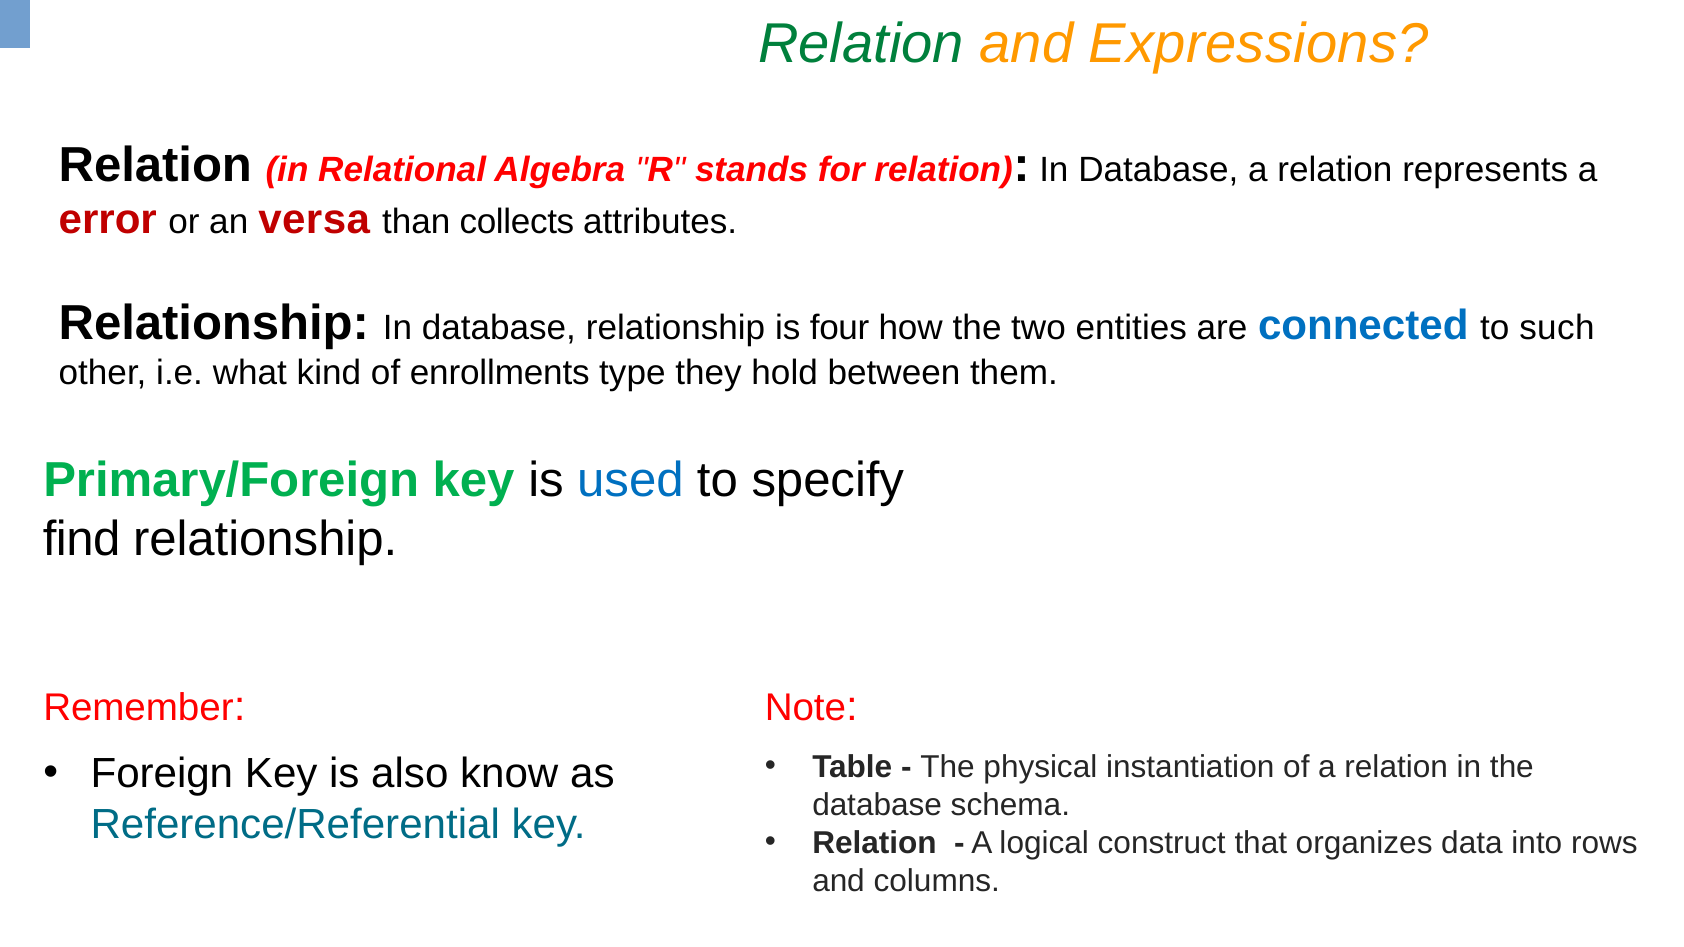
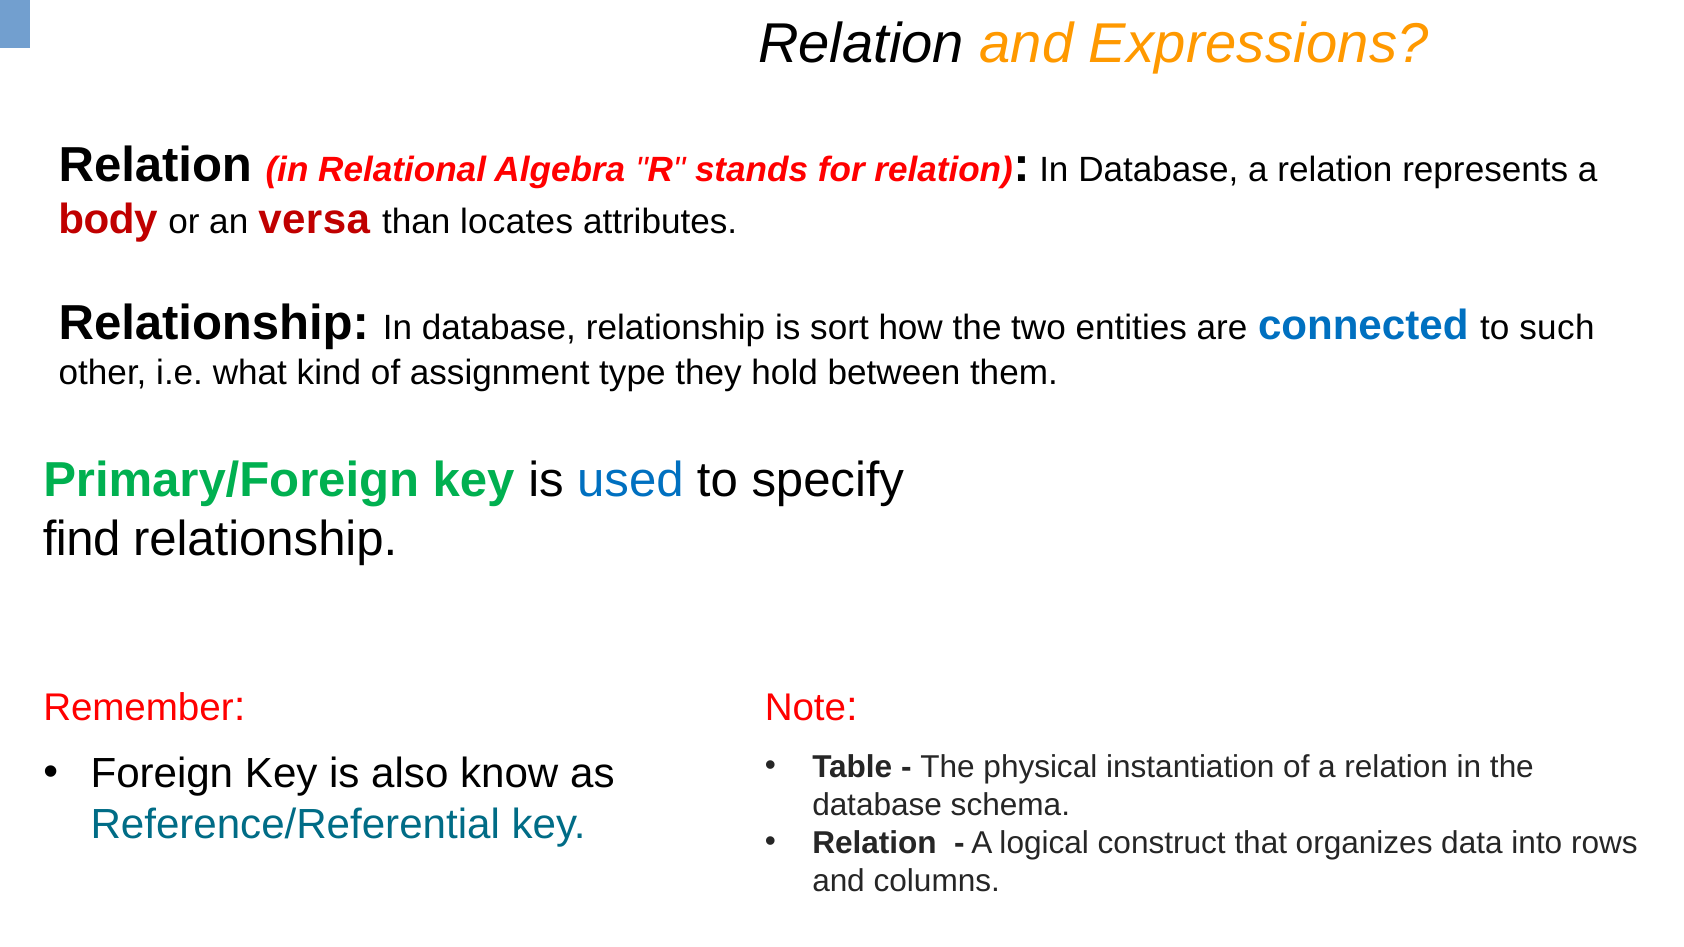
Relation at (861, 44) colour: green -> black
error: error -> body
collects: collects -> locates
four: four -> sort
enrollments: enrollments -> assignment
